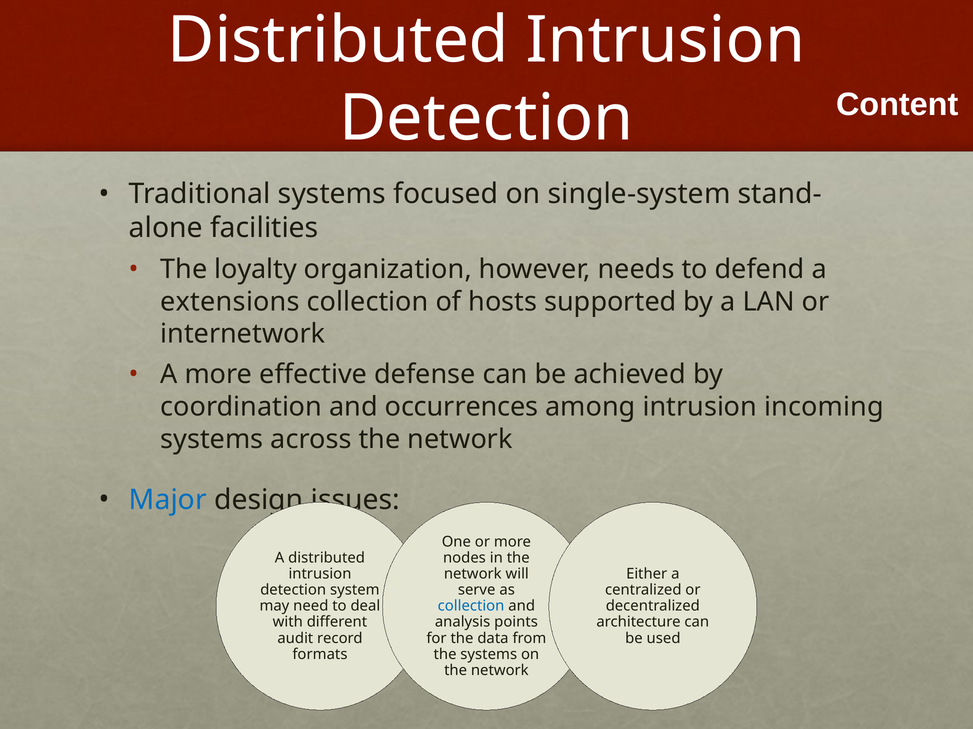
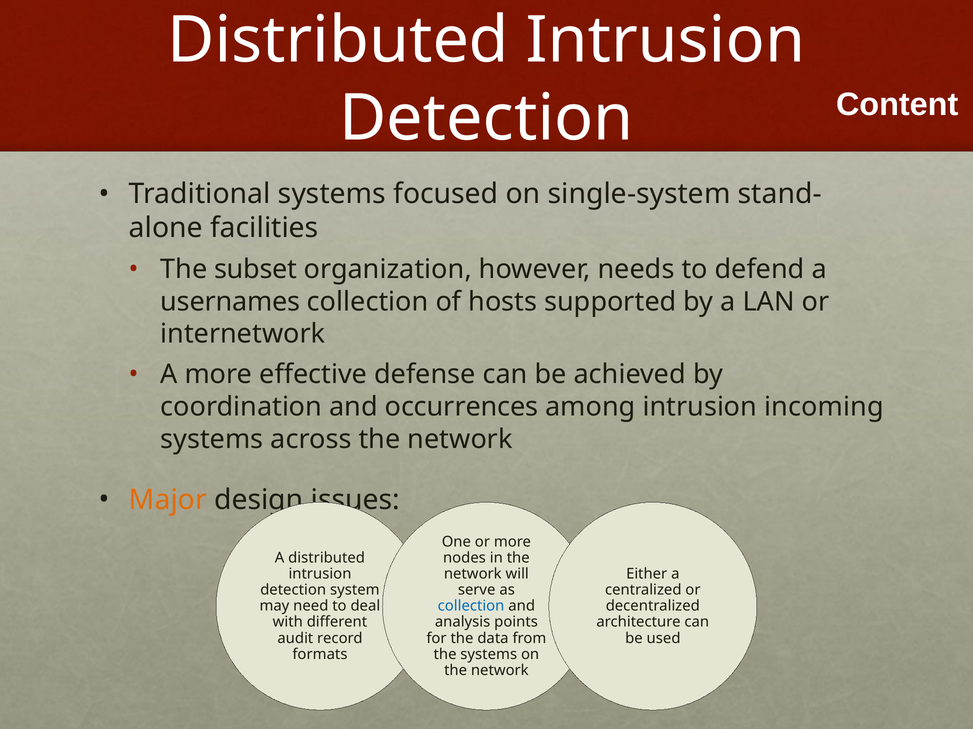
loyalty: loyalty -> subset
extensions: extensions -> usernames
Major colour: blue -> orange
